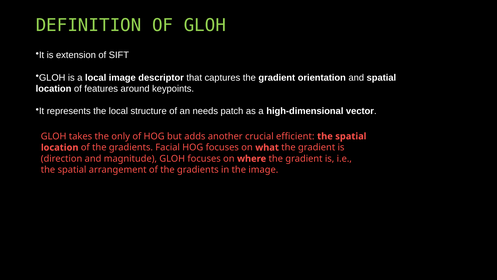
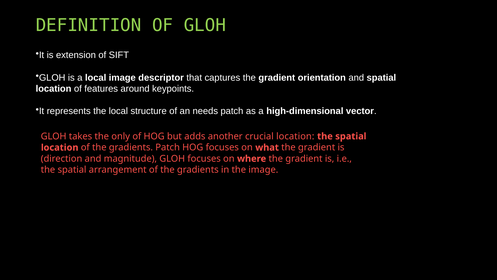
crucial efficient: efficient -> location
gradients Facial: Facial -> Patch
